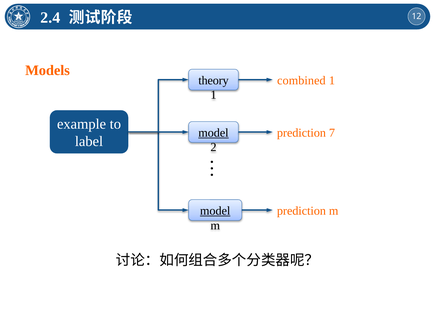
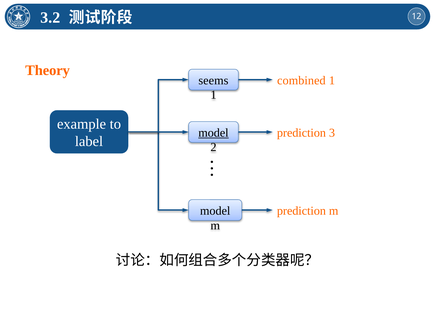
2.4: 2.4 -> 3.2
Models: Models -> Theory
theory: theory -> seems
7: 7 -> 3
model at (215, 211) underline: present -> none
